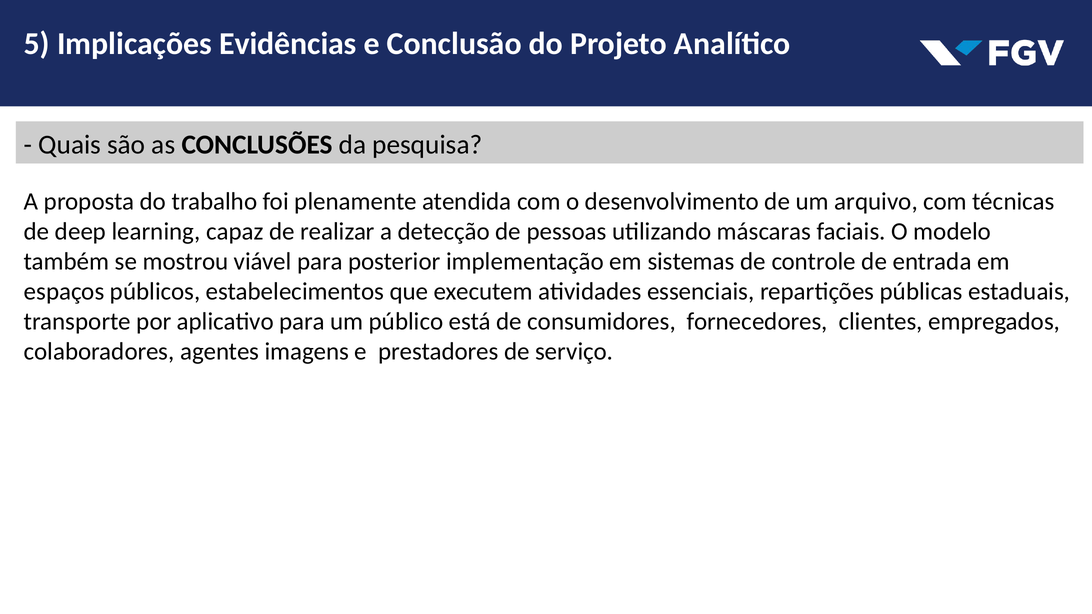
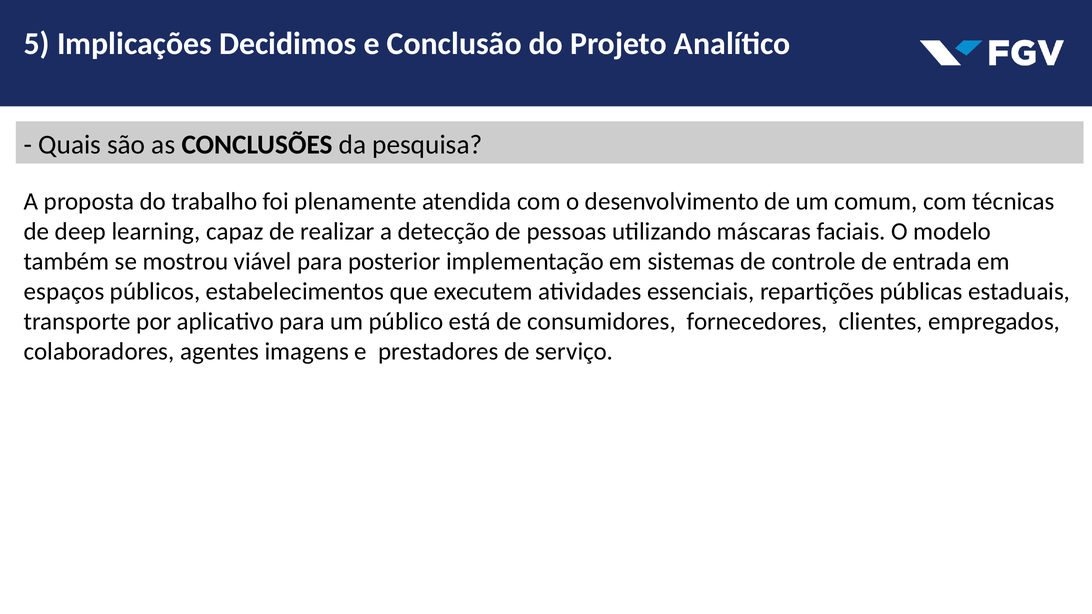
Evidências: Evidências -> Decidimos
arquivo: arquivo -> comum
